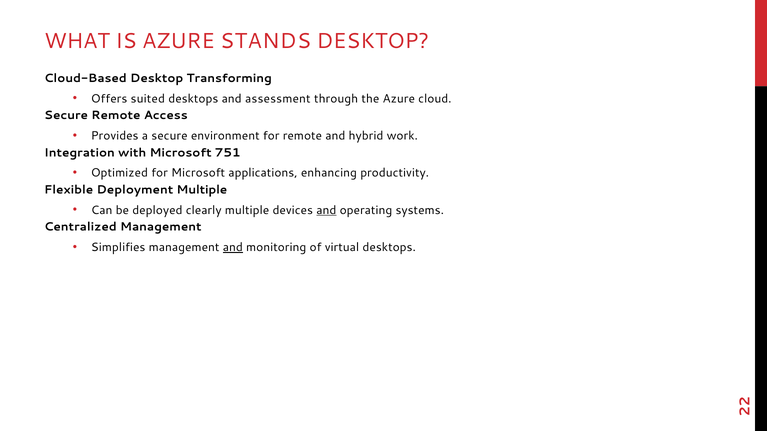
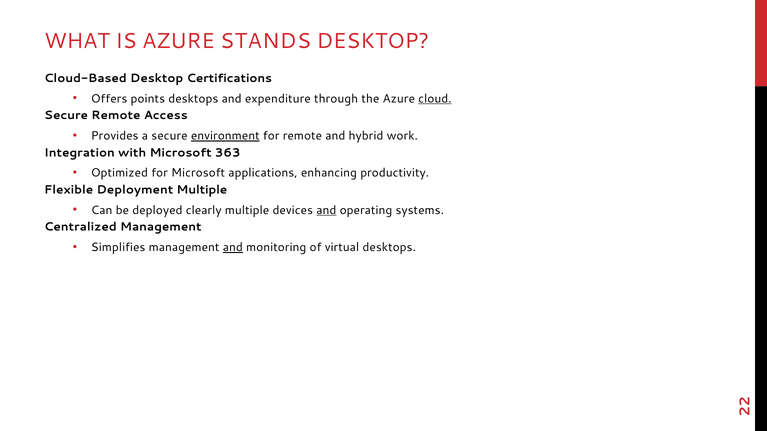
Transforming: Transforming -> Certifications
suited: suited -> points
assessment: assessment -> expenditure
cloud underline: none -> present
environment underline: none -> present
751: 751 -> 363
